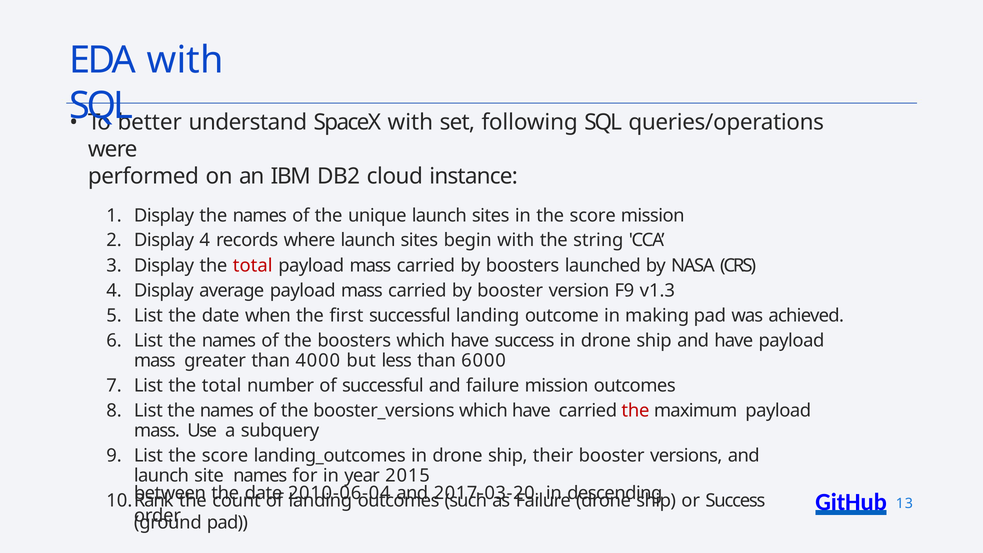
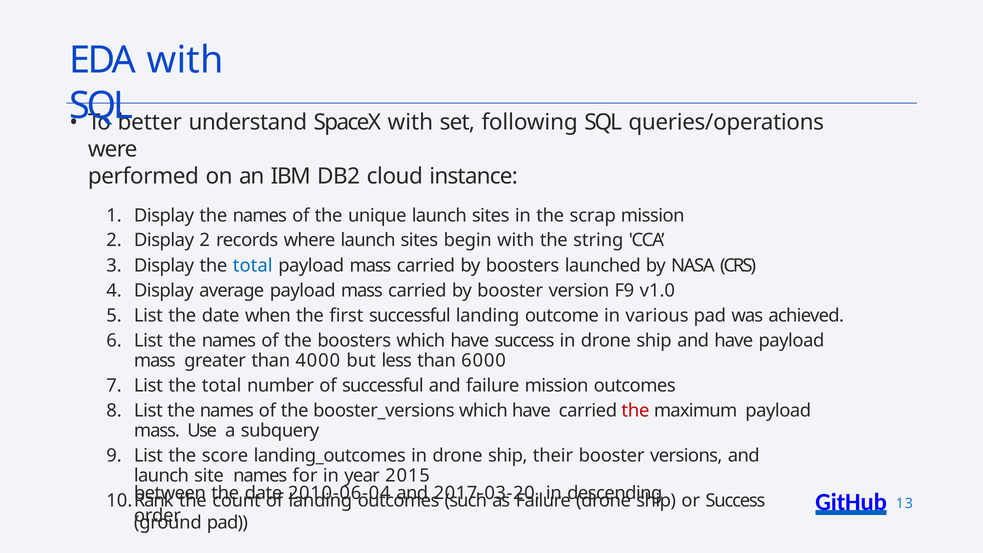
in the score: score -> scrap
Display 4: 4 -> 2
total at (253, 265) colour: red -> blue
v1.3: v1.3 -> v1.0
making: making -> various
